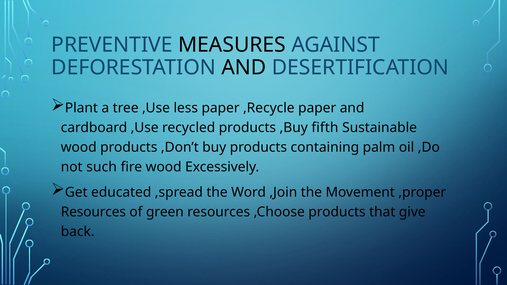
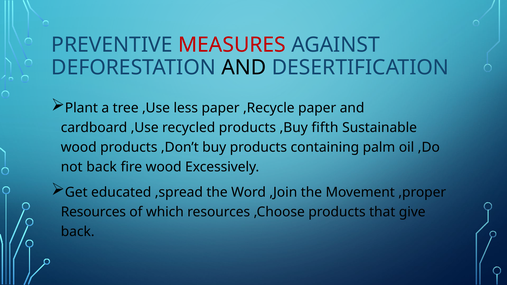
MEASURES colour: black -> red
not such: such -> back
green: green -> which
